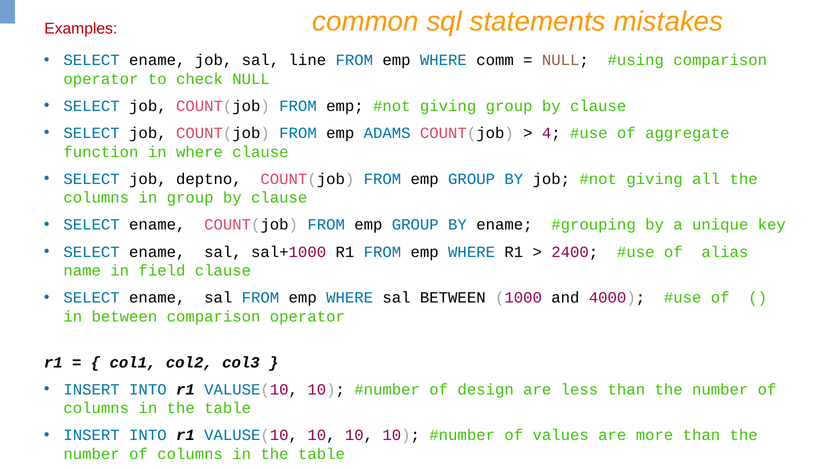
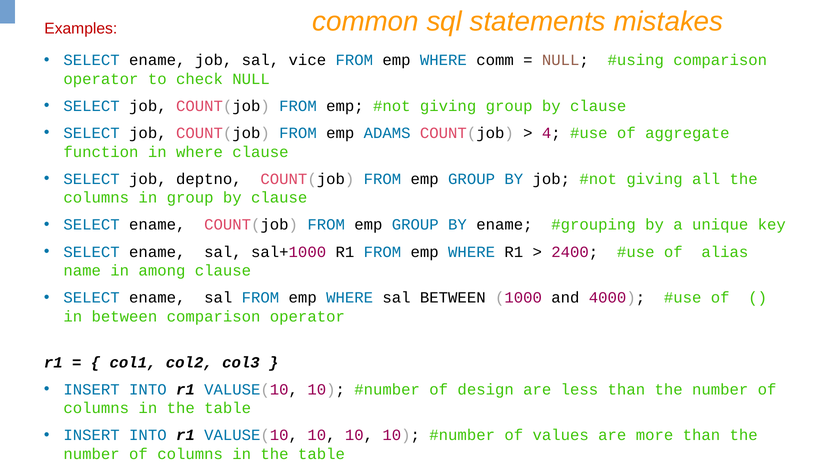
line: line -> vice
field: field -> among
